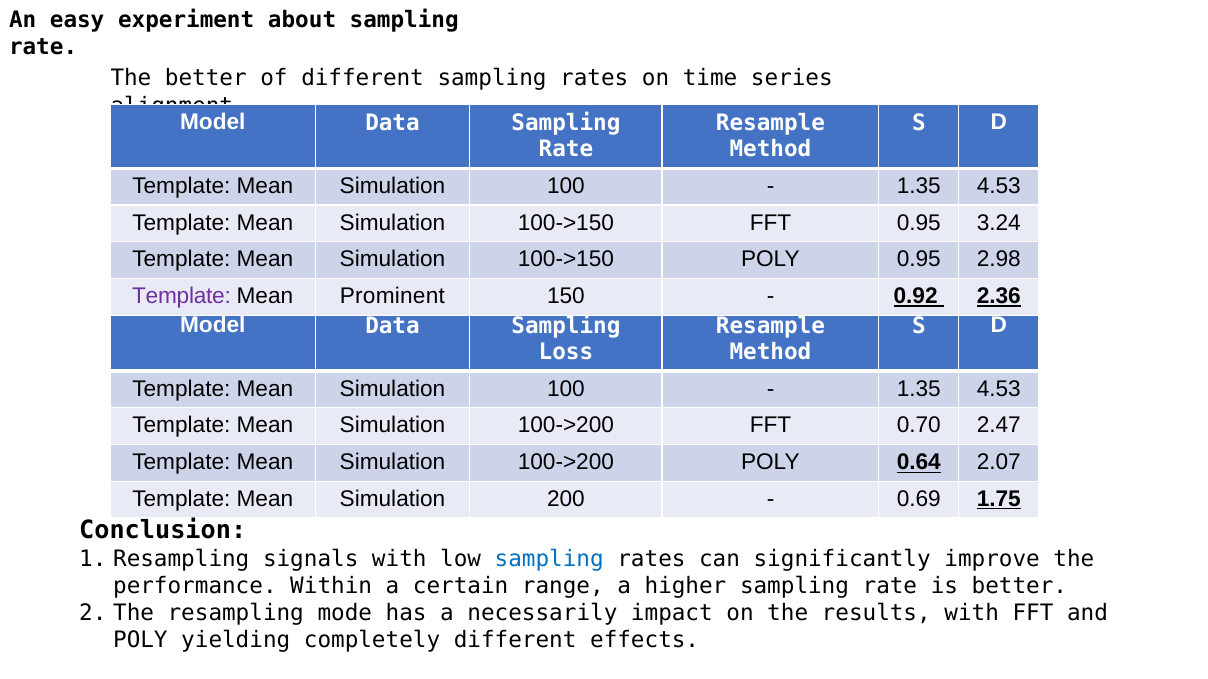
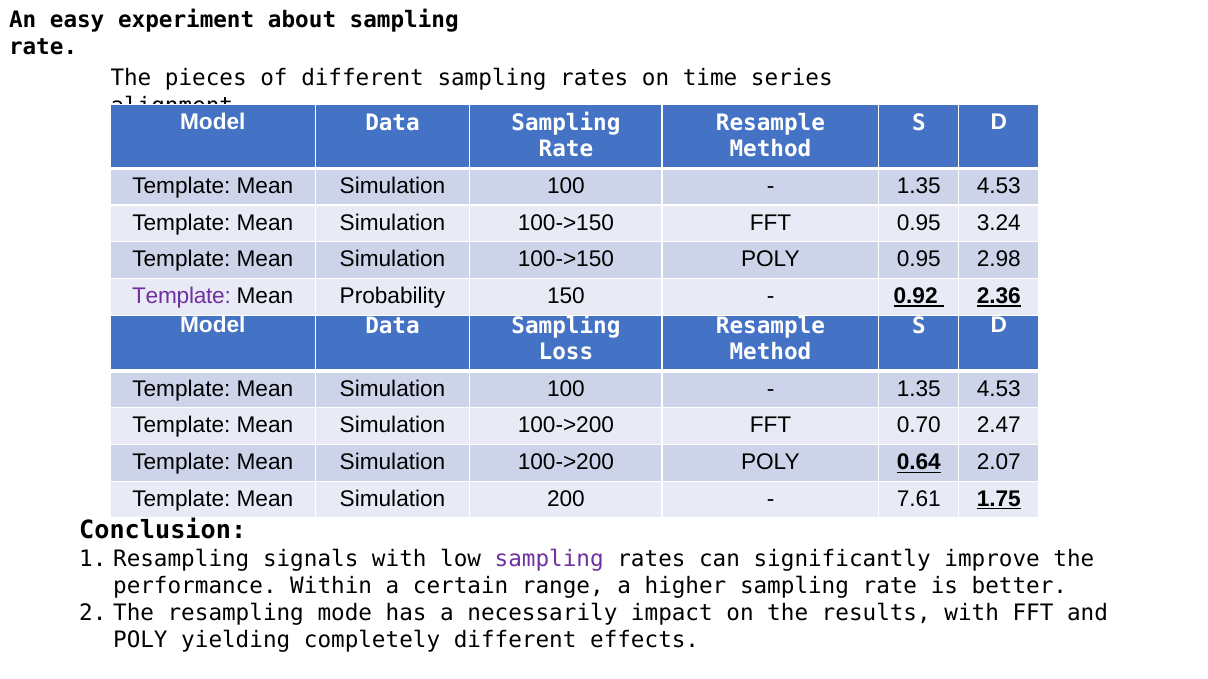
The better: better -> pieces
Prominent: Prominent -> Probability
0.69: 0.69 -> 7.61
sampling at (549, 559) colour: blue -> purple
